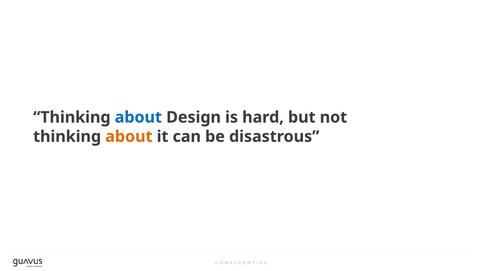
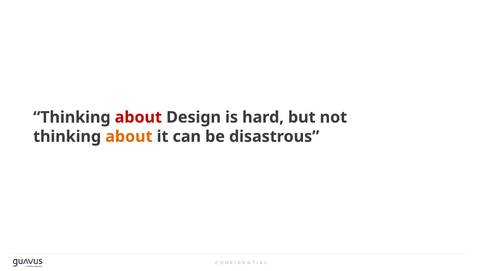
about at (138, 117) colour: blue -> red
